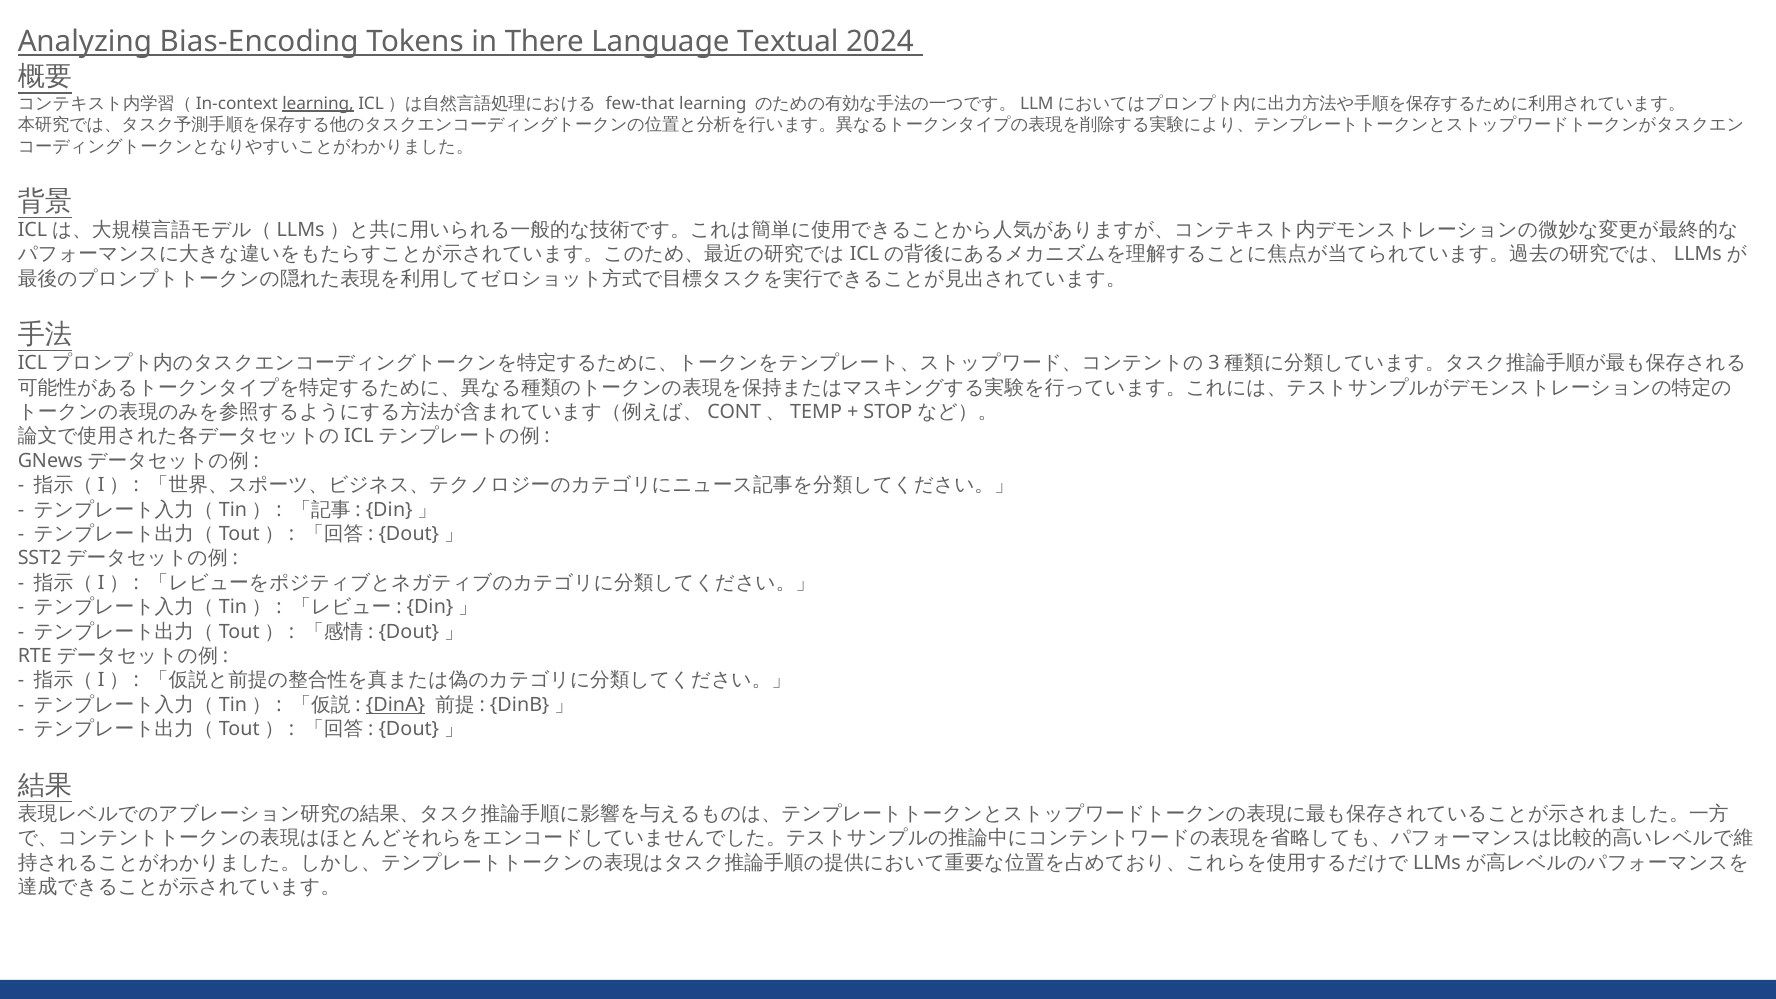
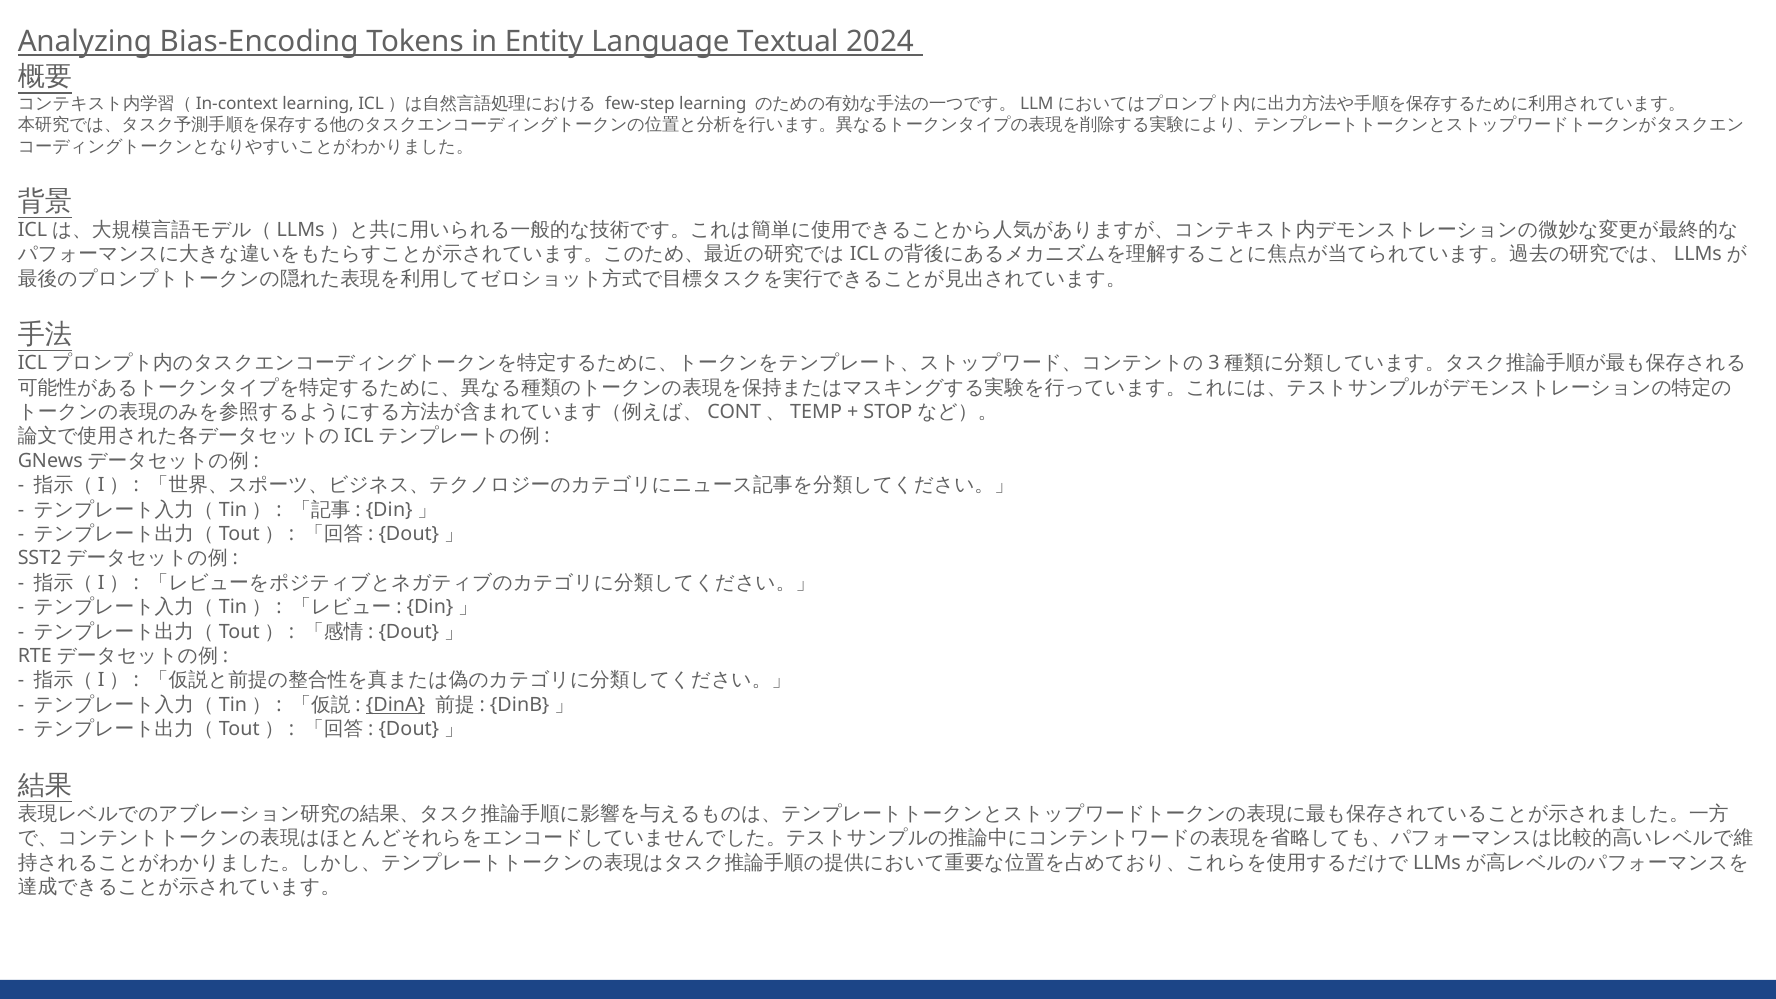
There: There -> Entity
learning at (318, 104) underline: present -> none
few-that: few-that -> few-step
